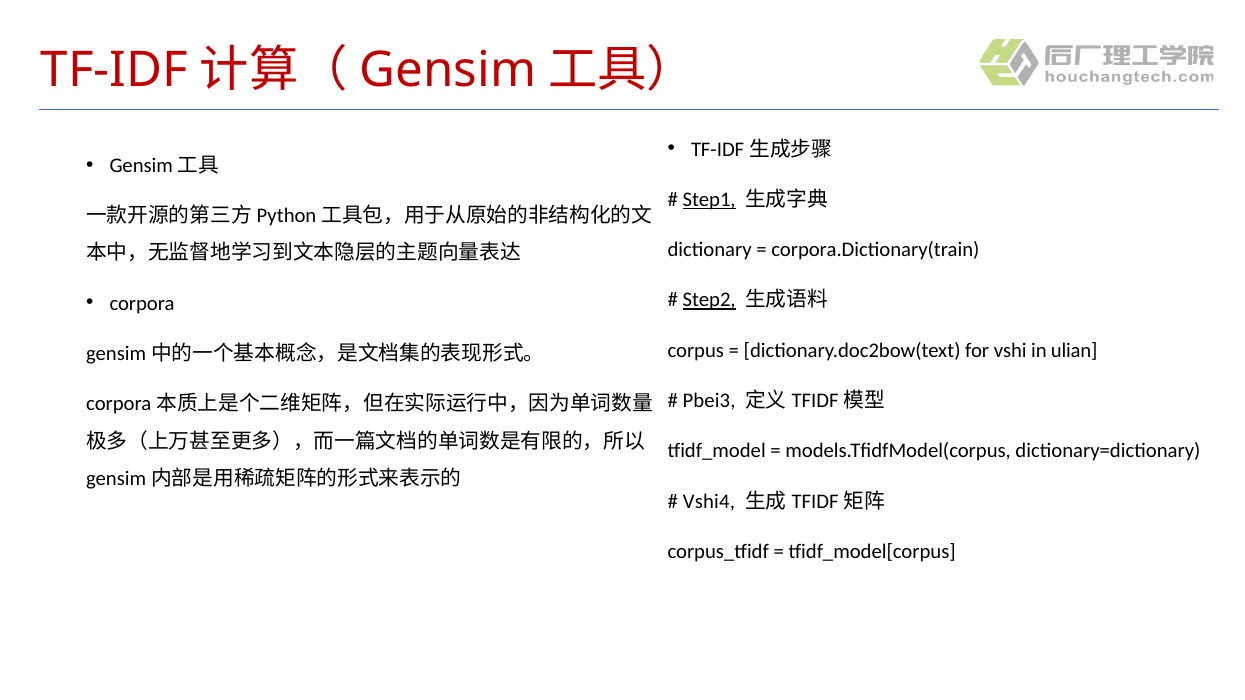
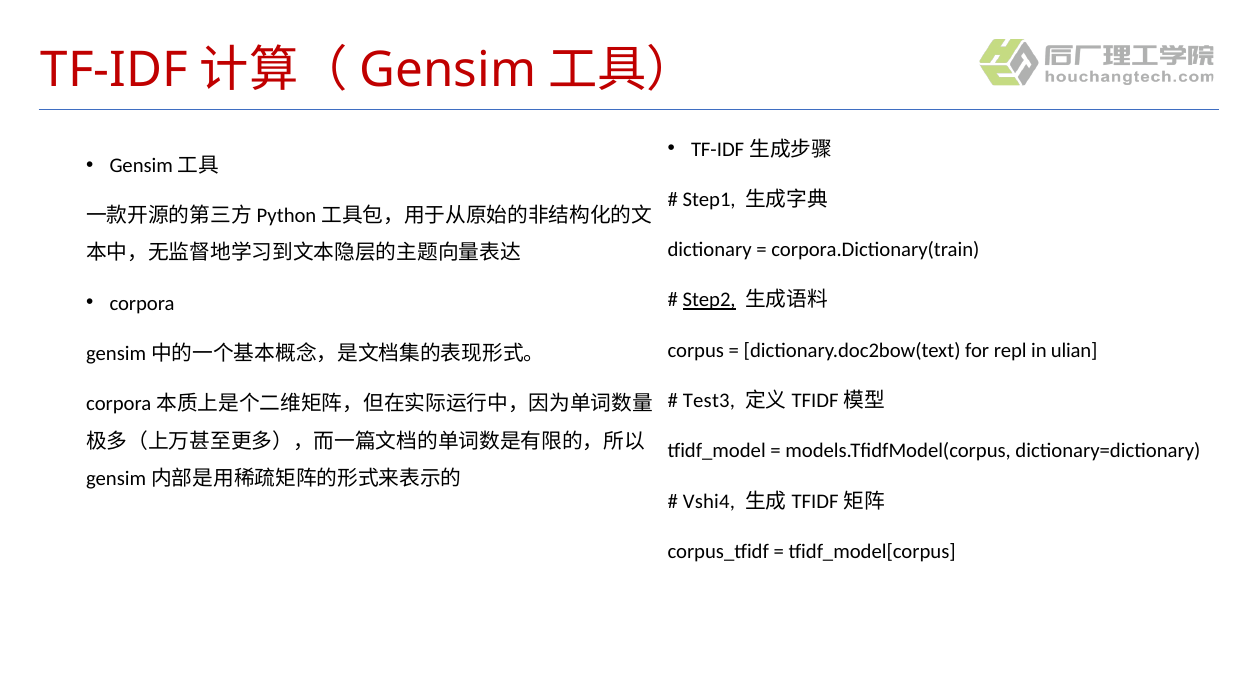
Step1 underline: present -> none
vshi: vshi -> repl
Pbei3: Pbei3 -> Test3
